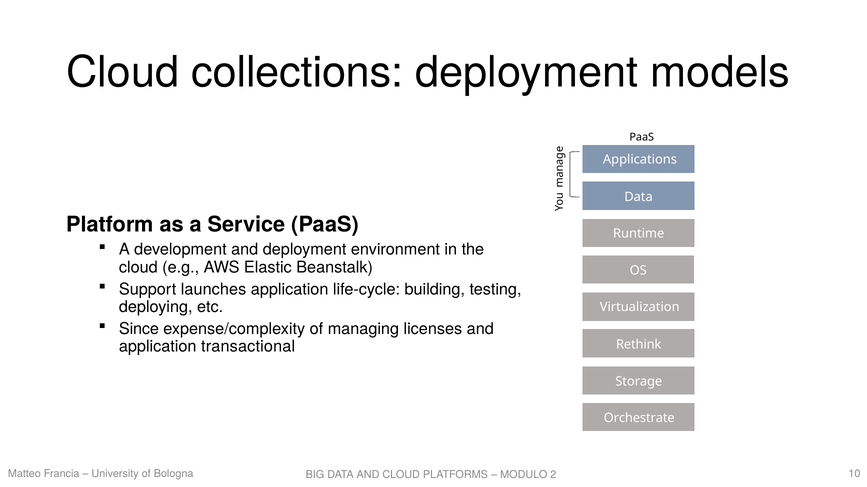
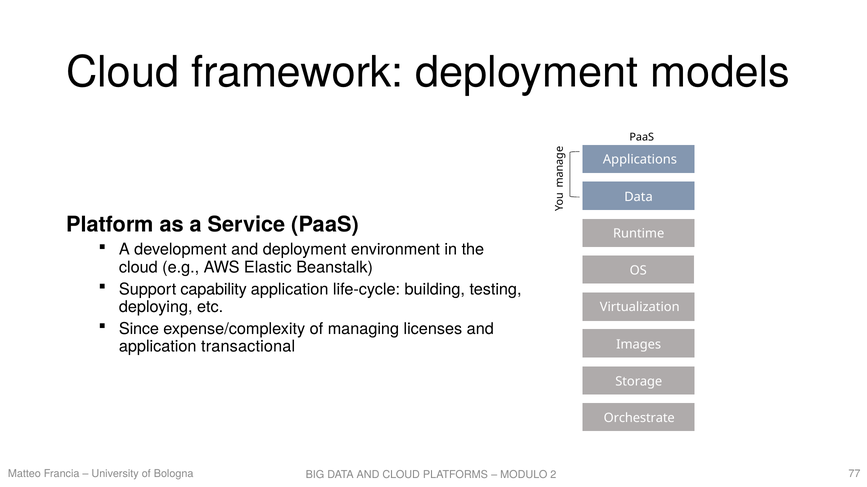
collections: collections -> framework
launches: launches -> capability
Rethink: Rethink -> Images
10: 10 -> 77
